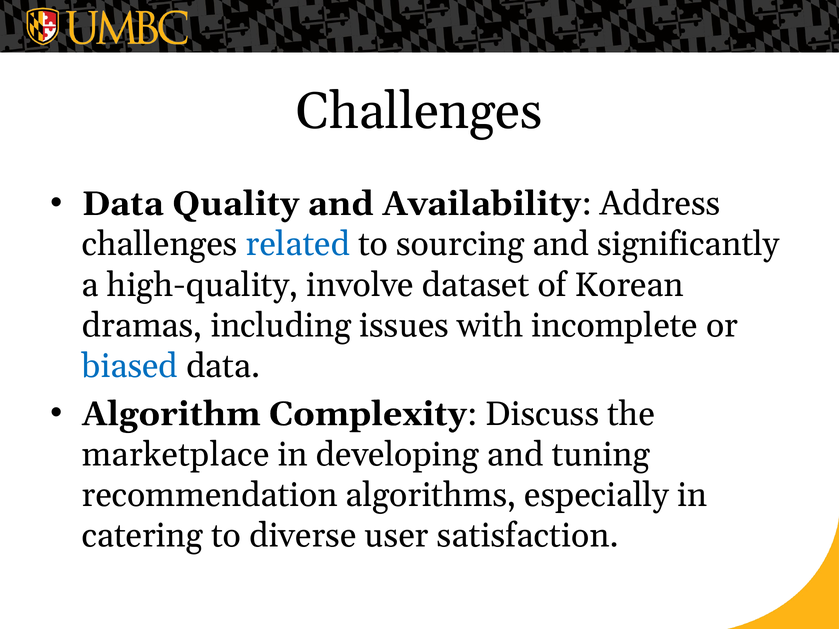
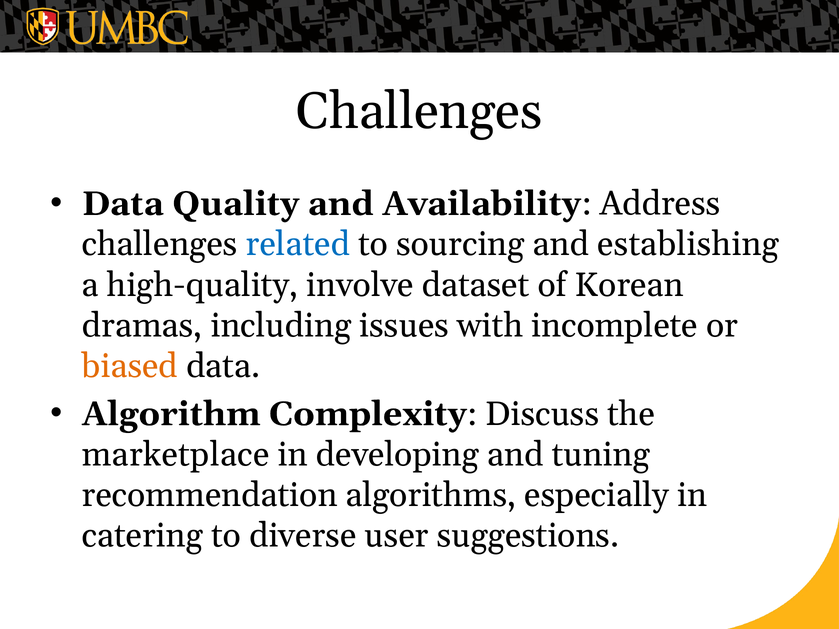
significantly: significantly -> establishing
biased colour: blue -> orange
satisfaction: satisfaction -> suggestions
